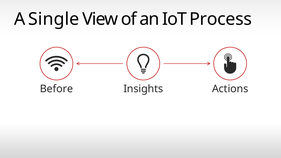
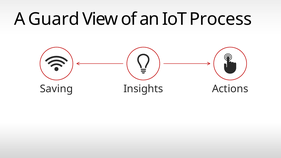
Single: Single -> Guard
Before: Before -> Saving
